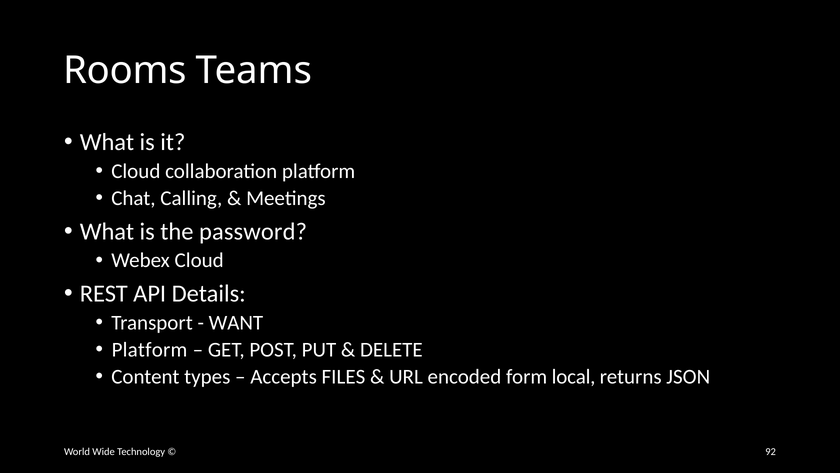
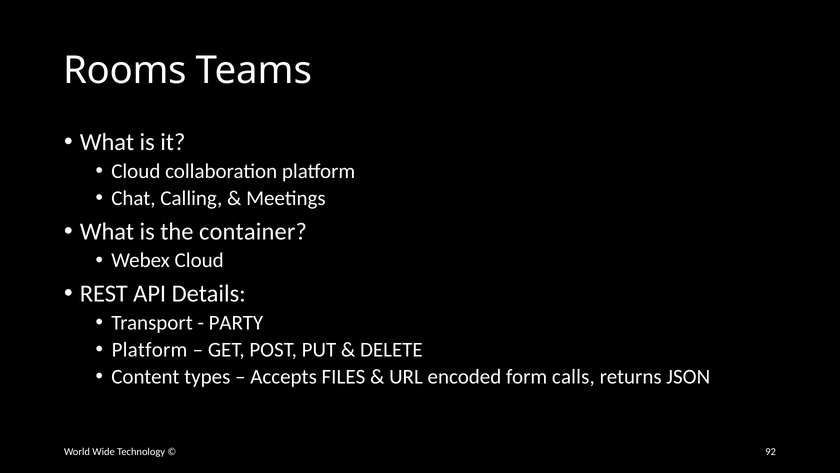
password: password -> container
WANT: WANT -> PARTY
local: local -> calls
